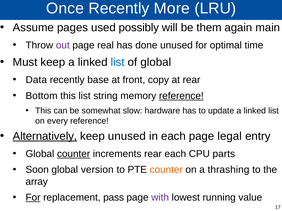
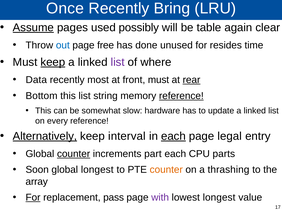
More: More -> Bring
Assume underline: none -> present
them: them -> table
main: main -> clear
out colour: purple -> blue
real: real -> free
optimal: optimal -> resides
keep at (53, 62) underline: none -> present
list at (118, 62) colour: blue -> purple
of global: global -> where
base: base -> most
front copy: copy -> must
rear at (192, 80) underline: none -> present
keep unused: unused -> interval
each at (173, 136) underline: none -> present
increments rear: rear -> part
global version: version -> longest
lowest running: running -> longest
